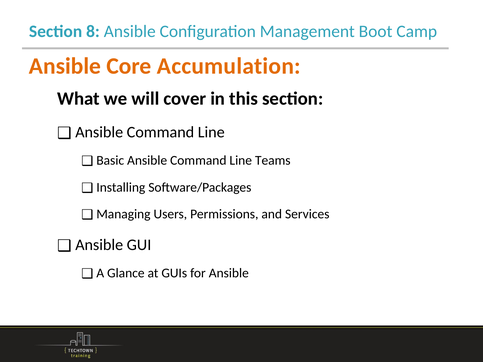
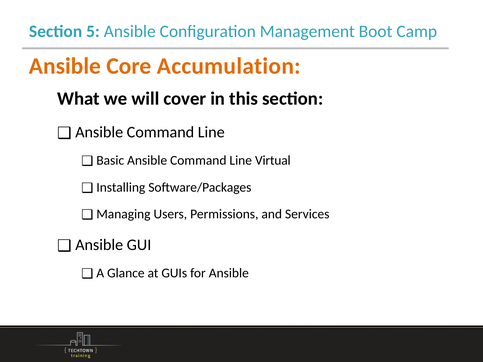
8: 8 -> 5
Teams: Teams -> Virtual
